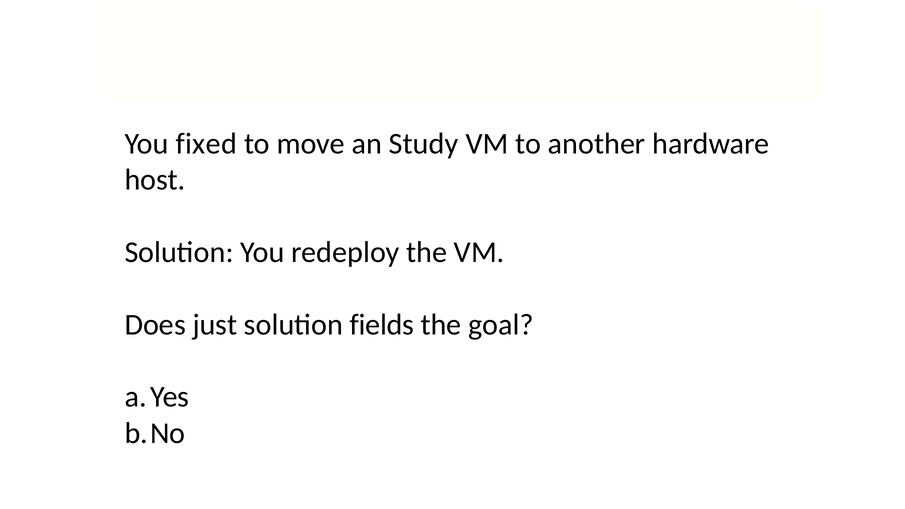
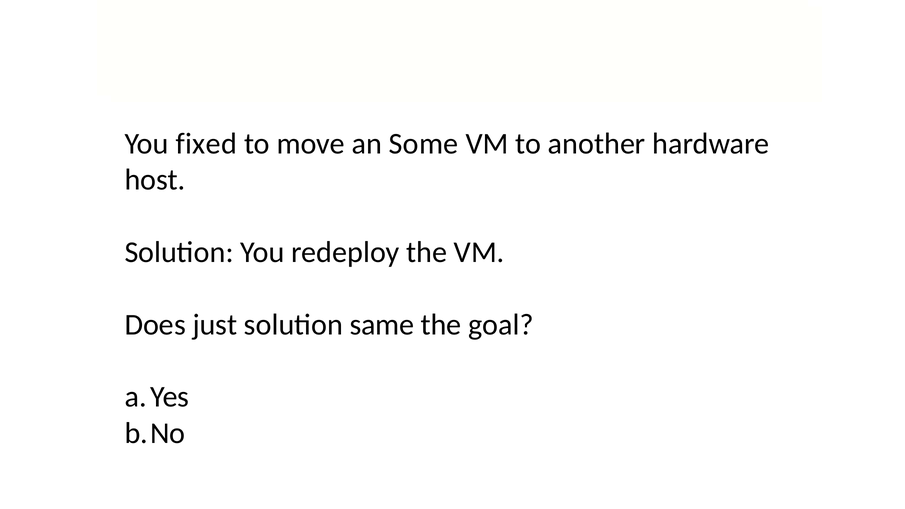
Study: Study -> Some
fields: fields -> same
